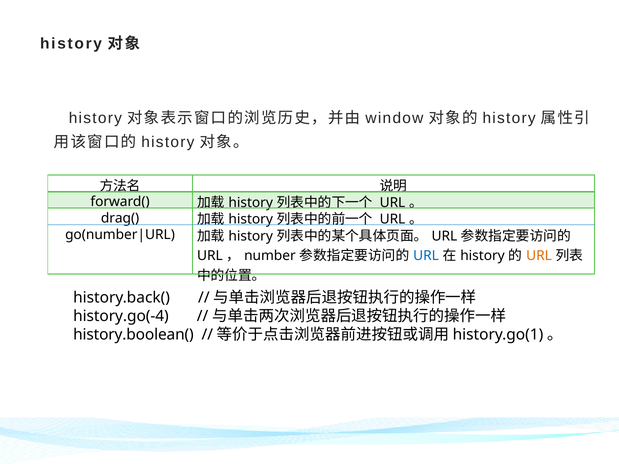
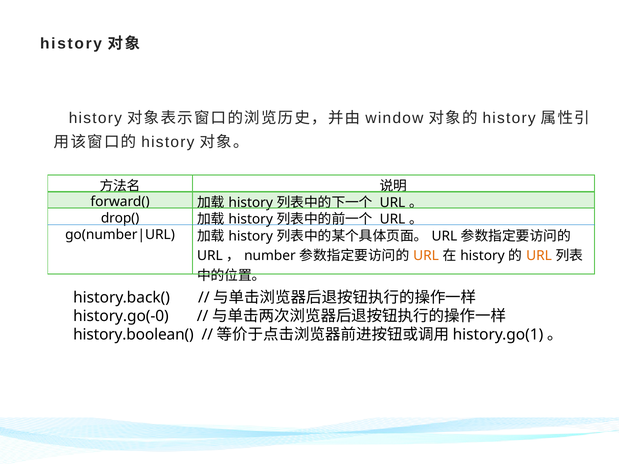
drag(: drag( -> drop(
URL at (426, 256) colour: blue -> orange
history.go(-4: history.go(-4 -> history.go(-0
